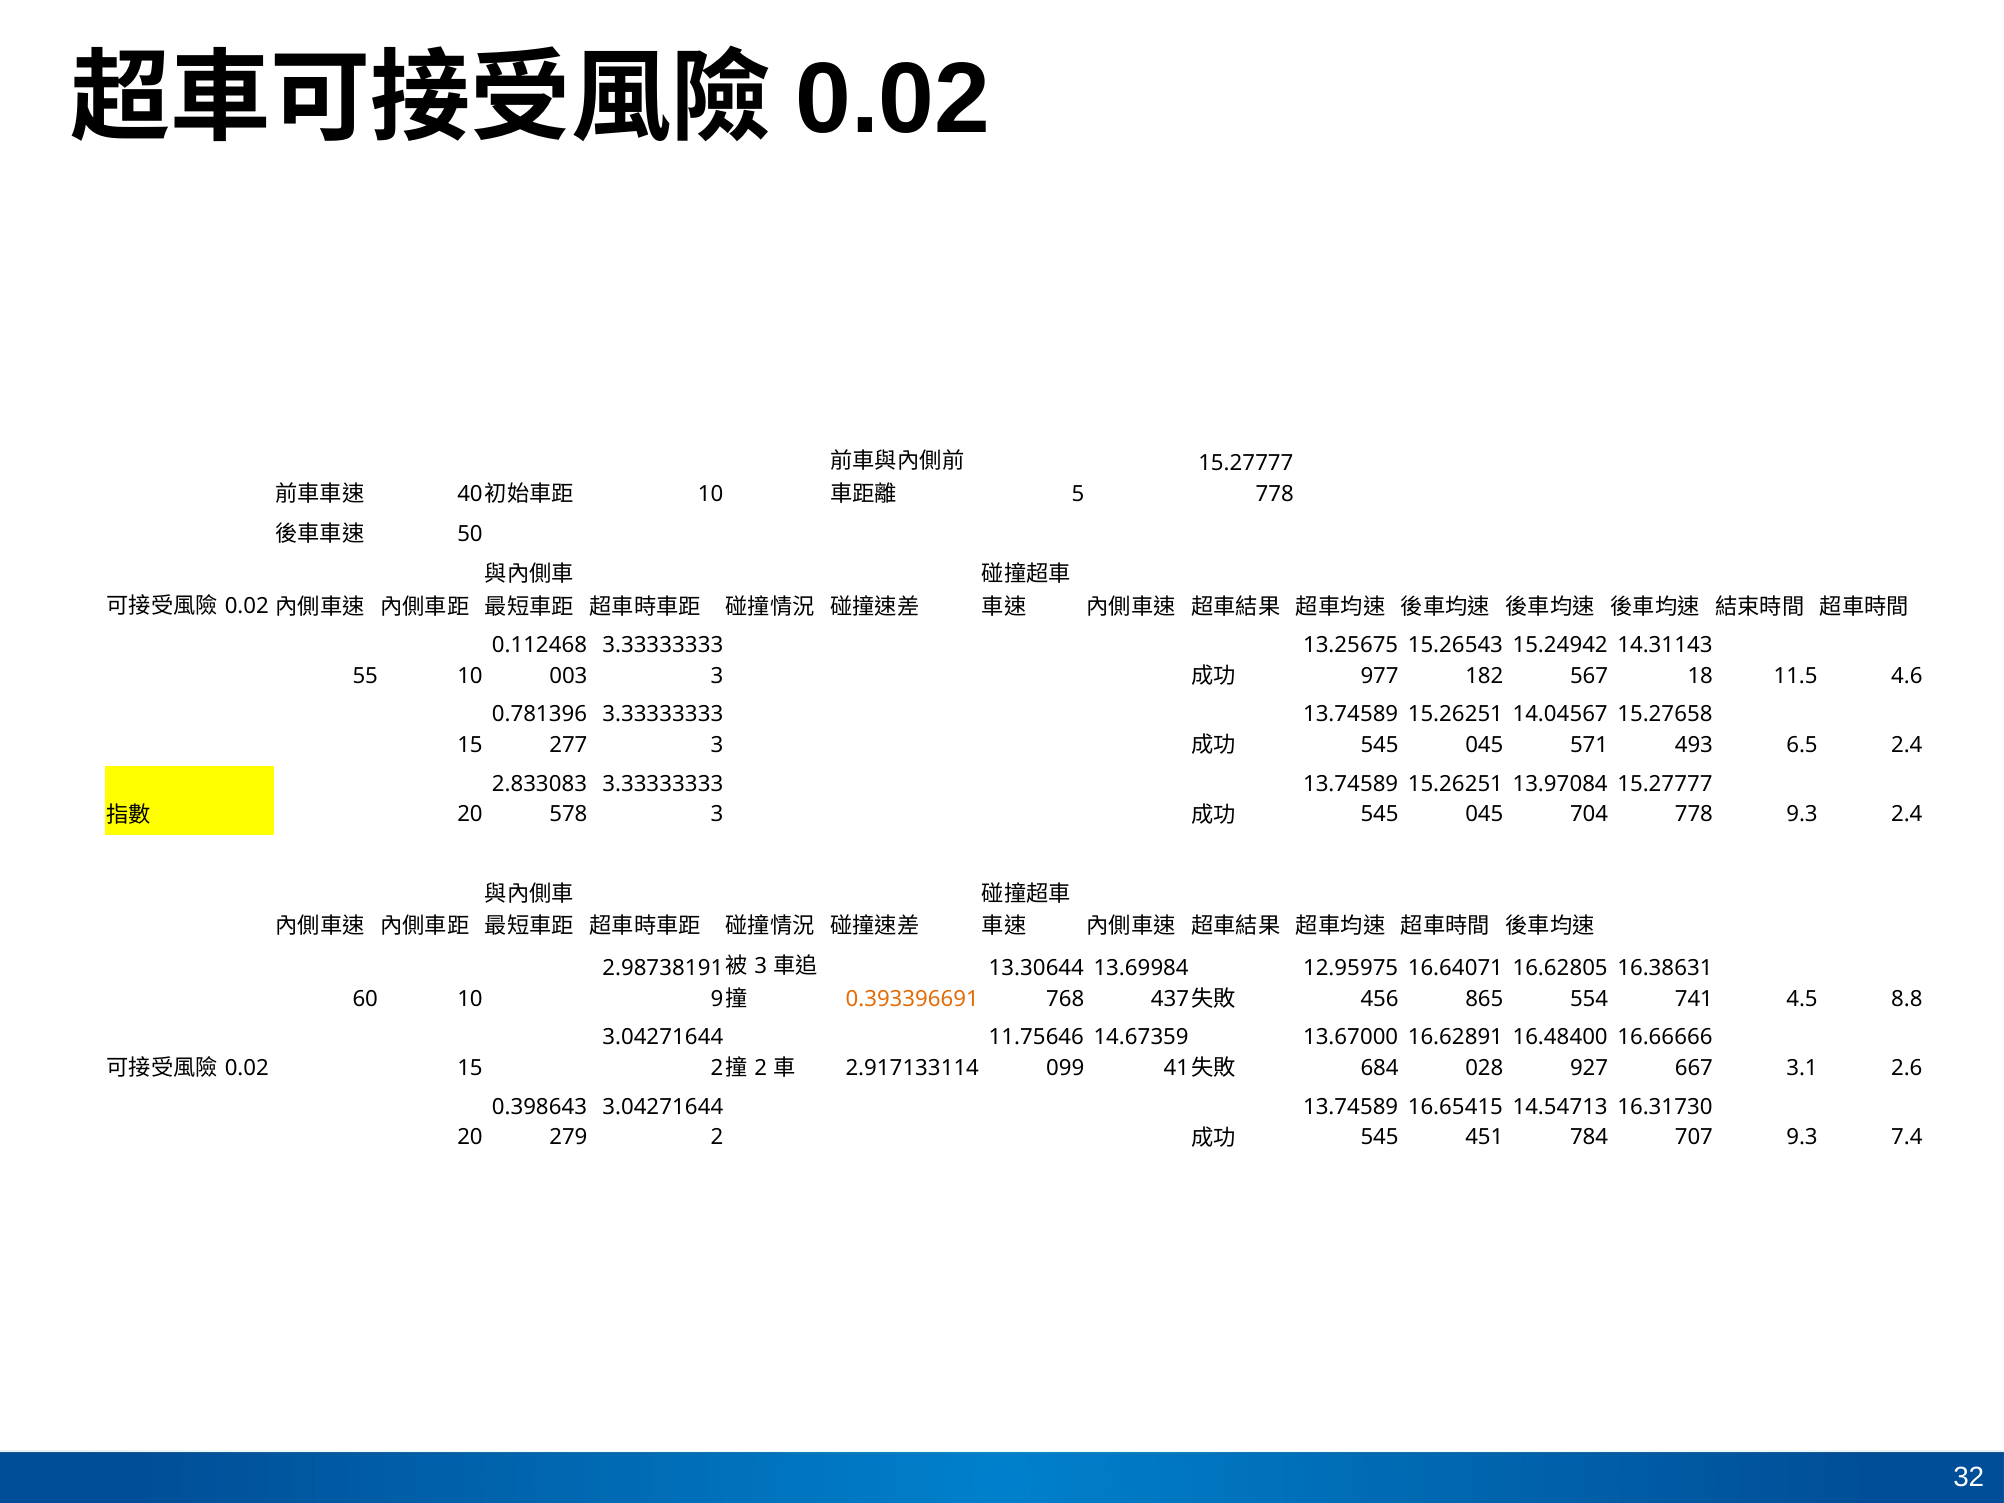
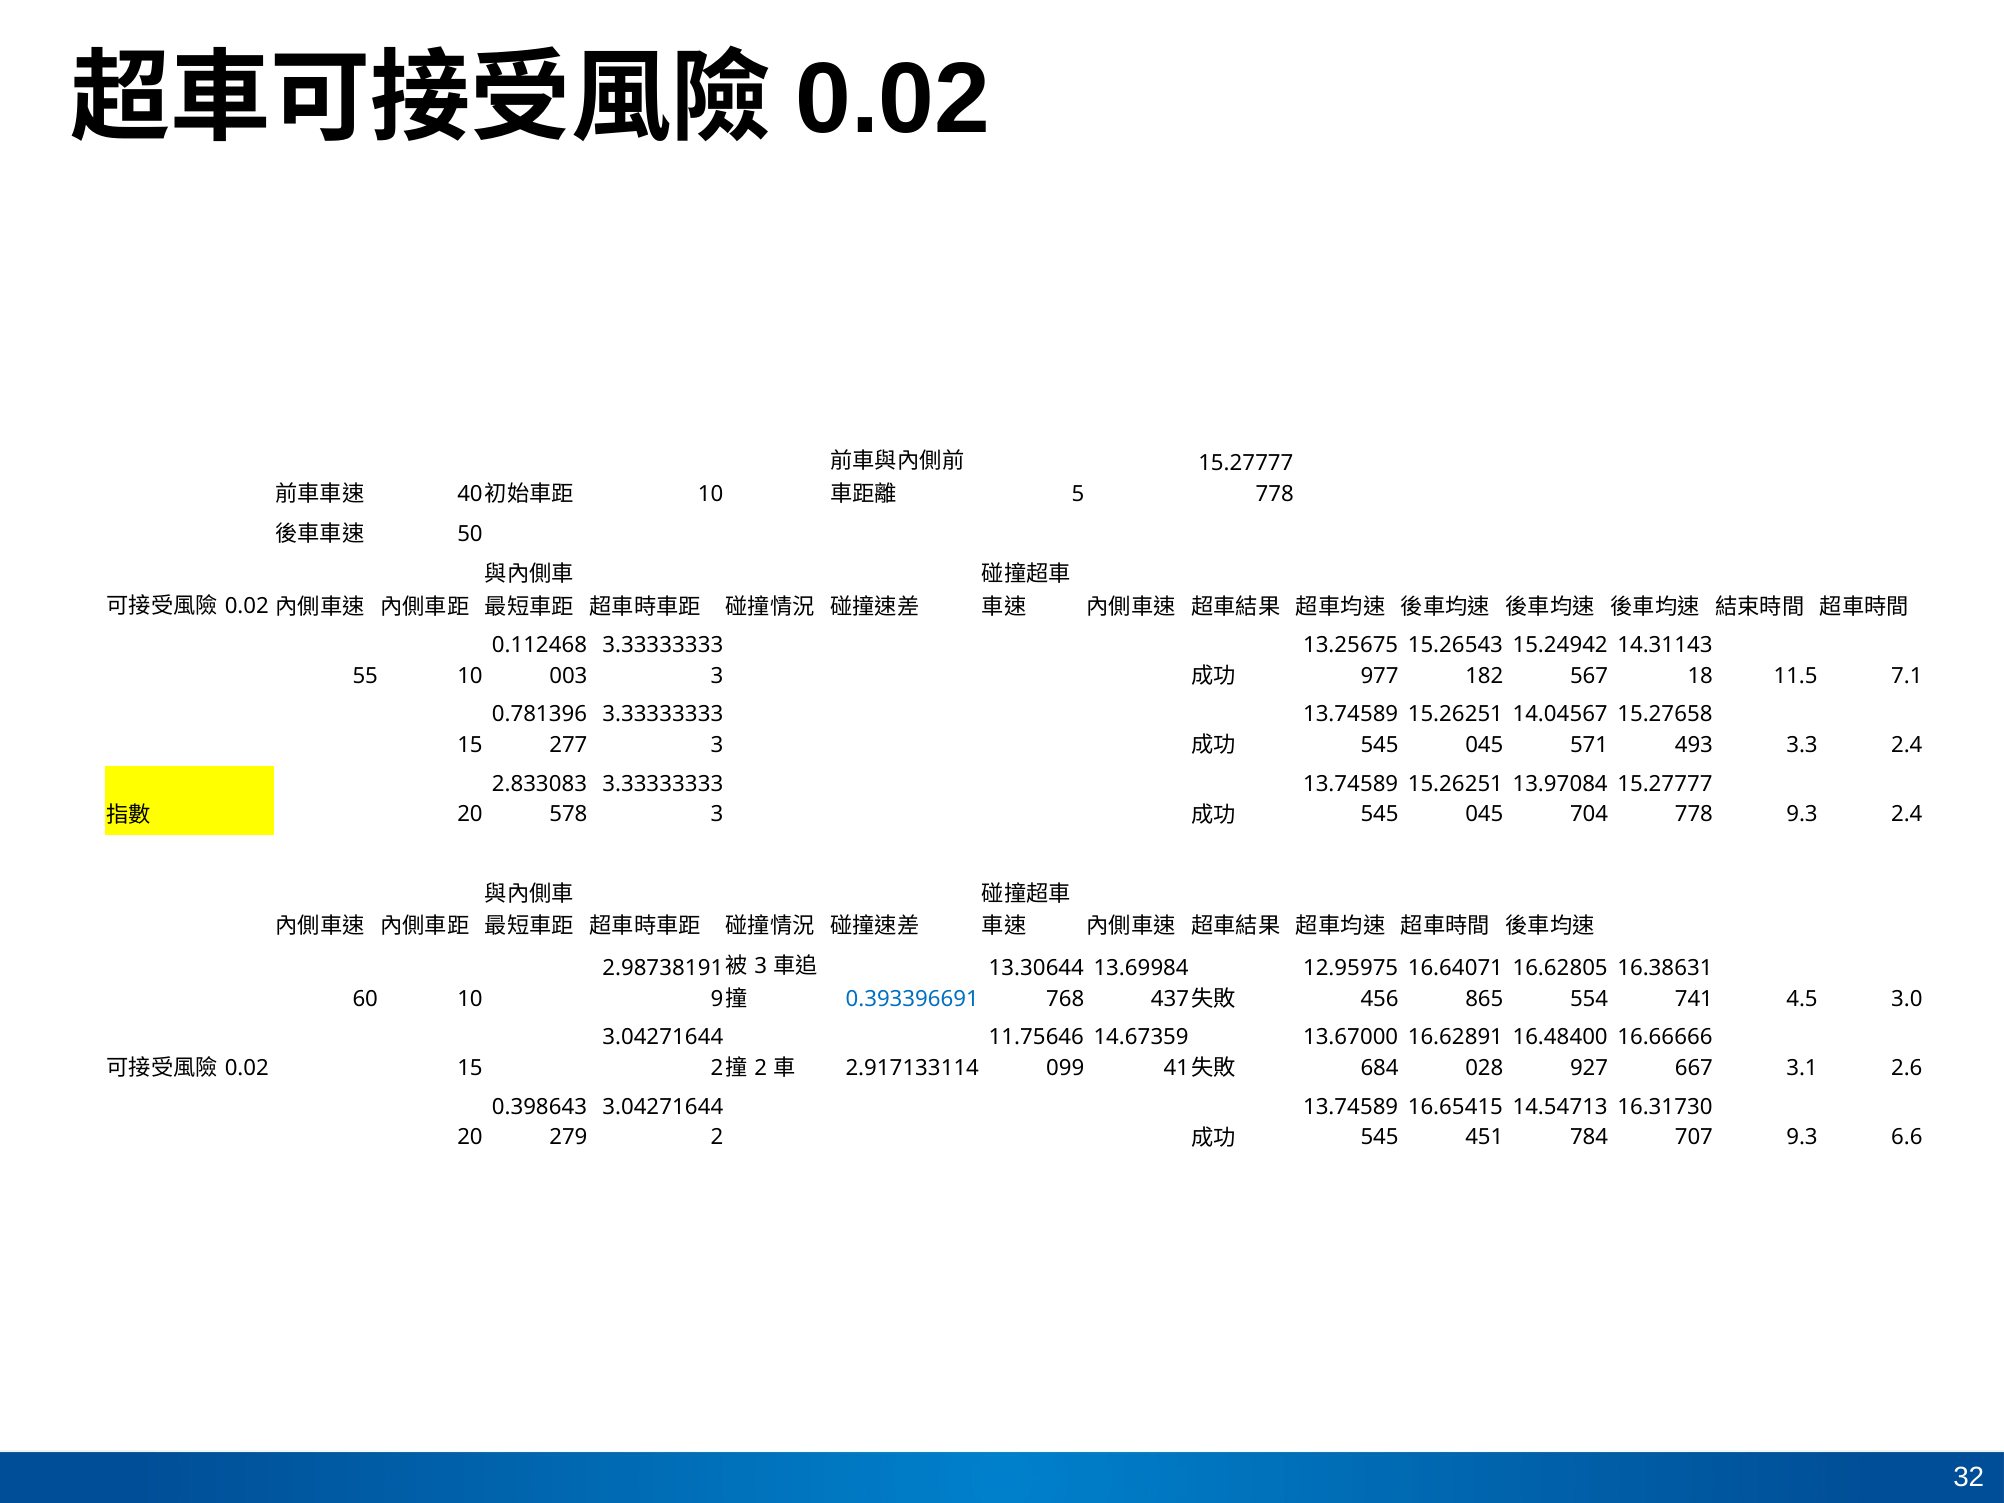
4.6: 4.6 -> 7.1
6.5: 6.5 -> 3.3
0.393396691 colour: orange -> blue
8.8: 8.8 -> 3.0
7.4: 7.4 -> 6.6
